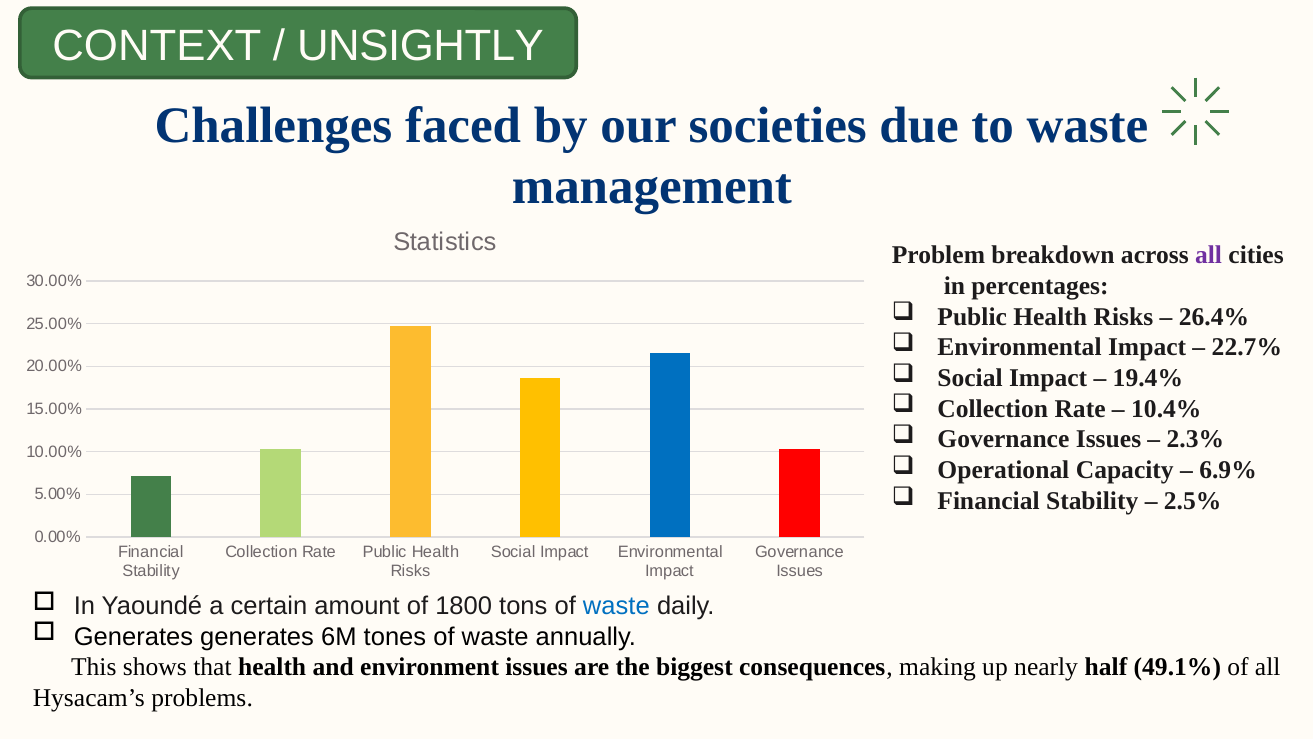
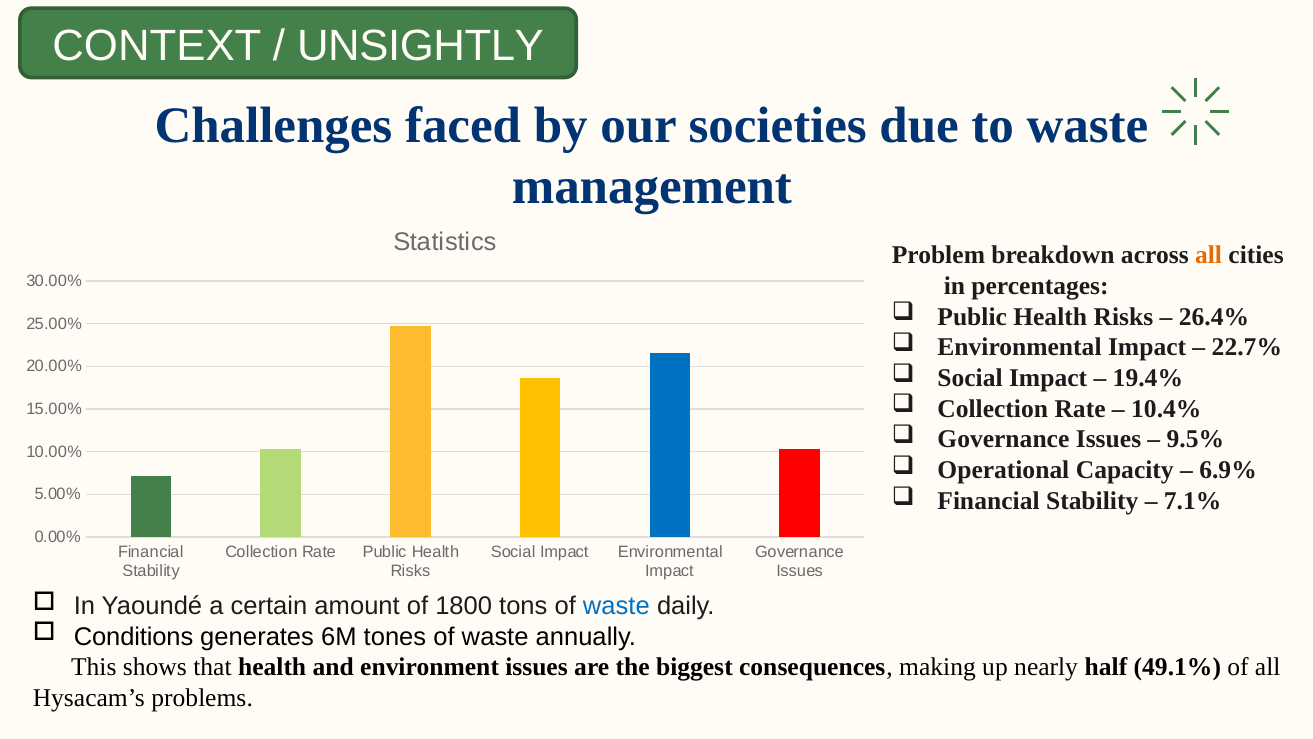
all at (1209, 255) colour: purple -> orange
2.3%: 2.3% -> 9.5%
2.5%: 2.5% -> 7.1%
Generates at (134, 636): Generates -> Conditions
